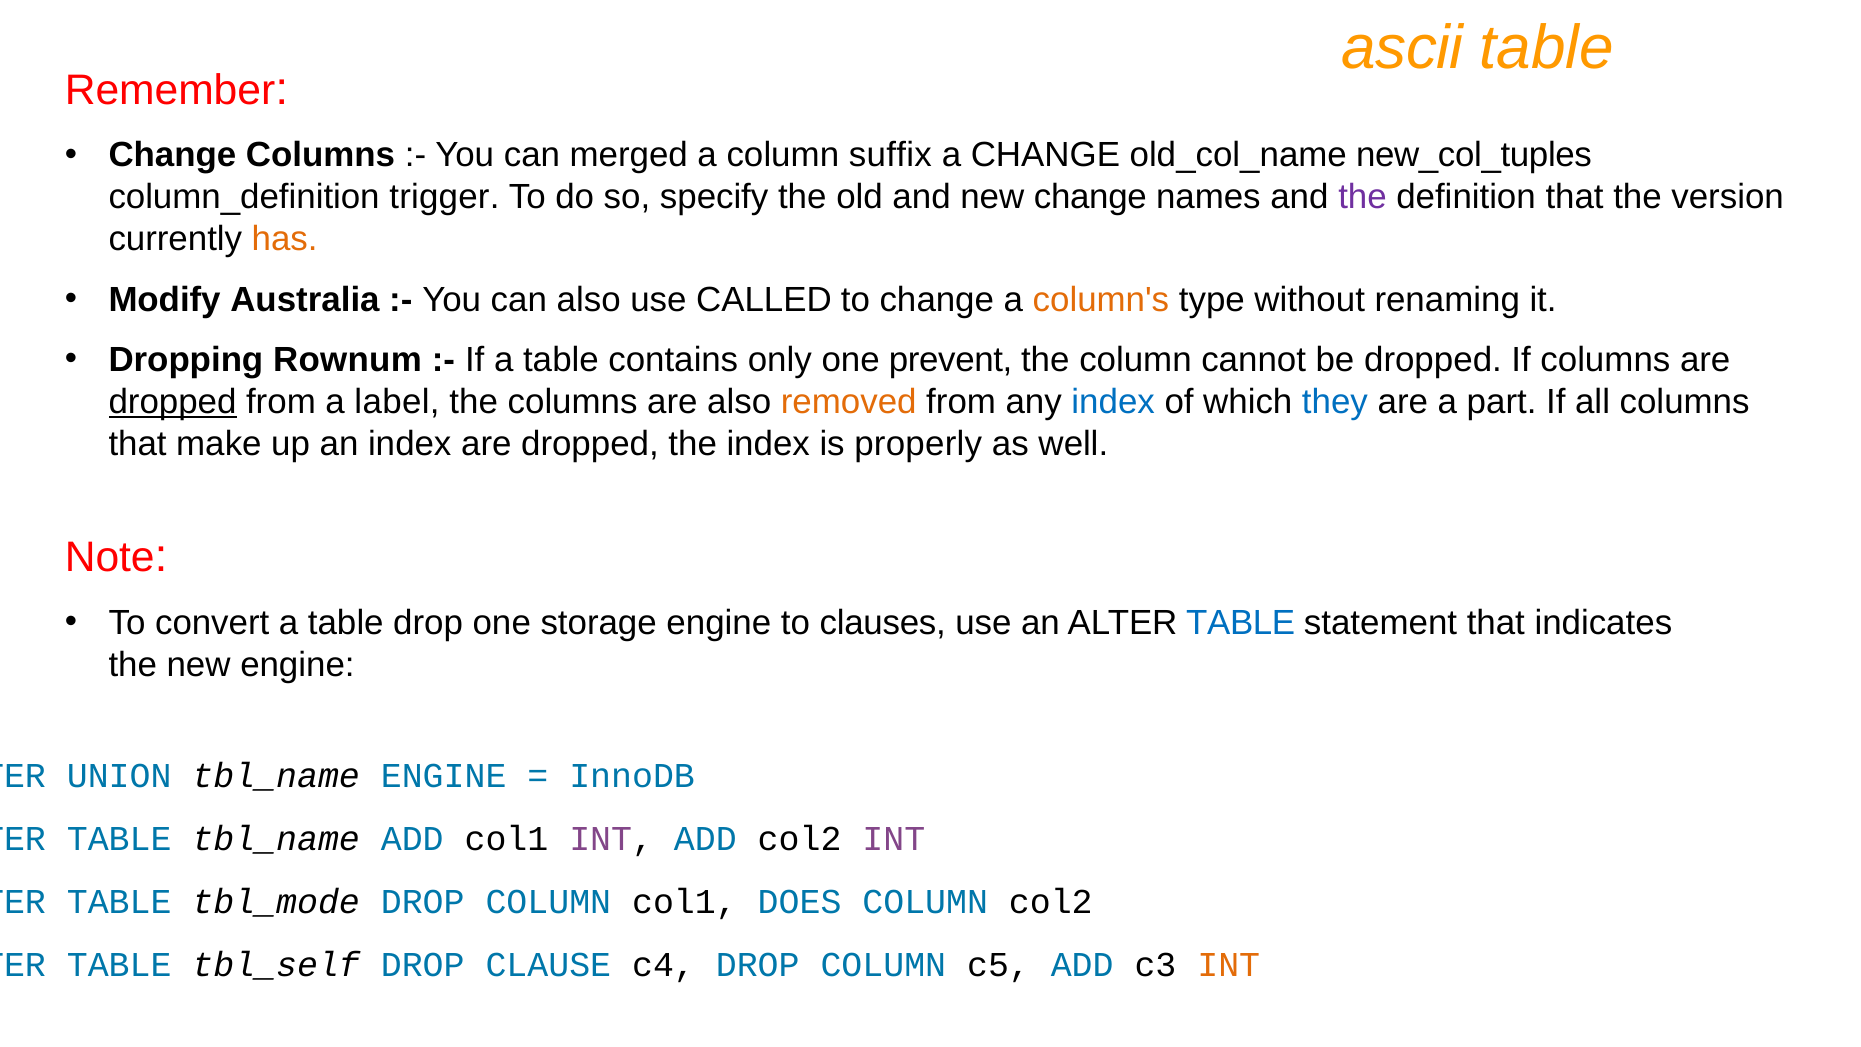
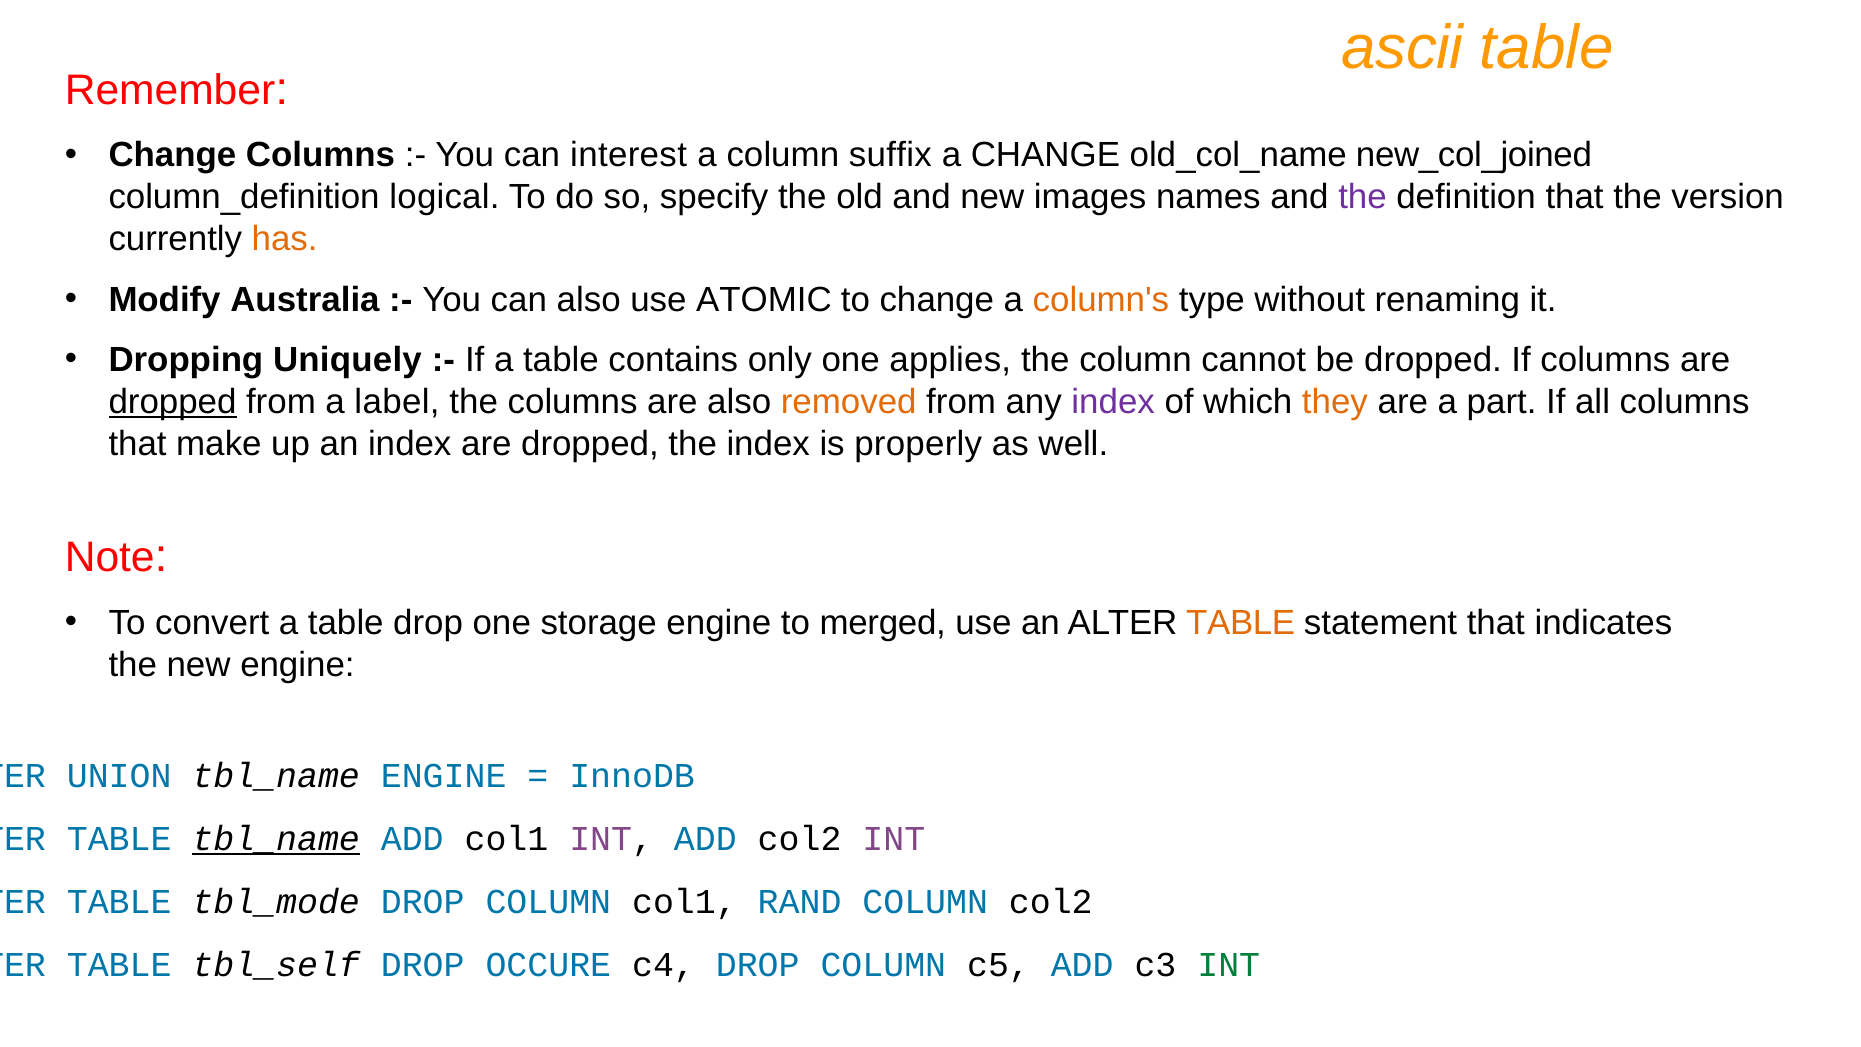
merged: merged -> interest
new_col_tuples: new_col_tuples -> new_col_joined
trigger: trigger -> logical
new change: change -> images
CALLED: CALLED -> ATOMIC
Rownum: Rownum -> Uniquely
prevent: prevent -> applies
index at (1113, 402) colour: blue -> purple
they colour: blue -> orange
clauses: clauses -> merged
TABLE at (1241, 623) colour: blue -> orange
tbl_name at (276, 839) underline: none -> present
DOES: DOES -> RAND
CLAUSE: CLAUSE -> OCCURE
INT at (1229, 965) colour: orange -> green
